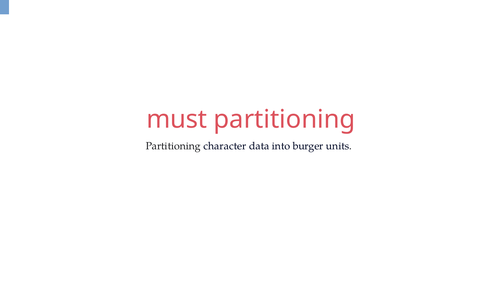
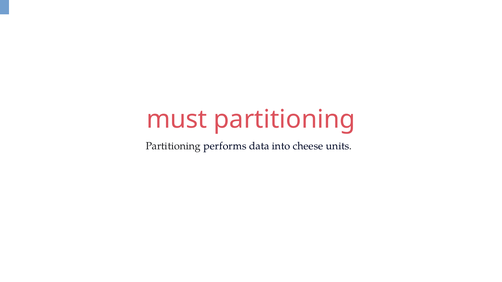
character: character -> performs
burger: burger -> cheese
